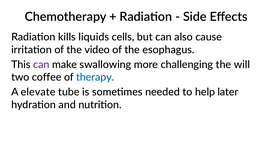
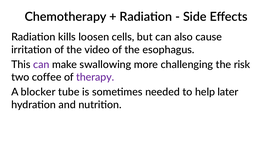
liquids: liquids -> loosen
will: will -> risk
therapy colour: blue -> purple
elevate: elevate -> blocker
